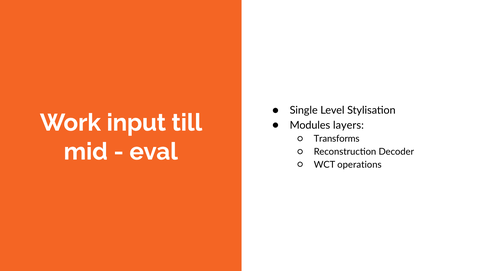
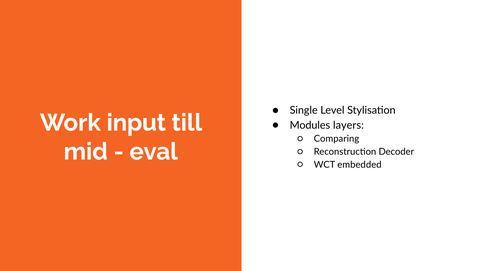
Transforms: Transforms -> Comparing
operations: operations -> embedded
